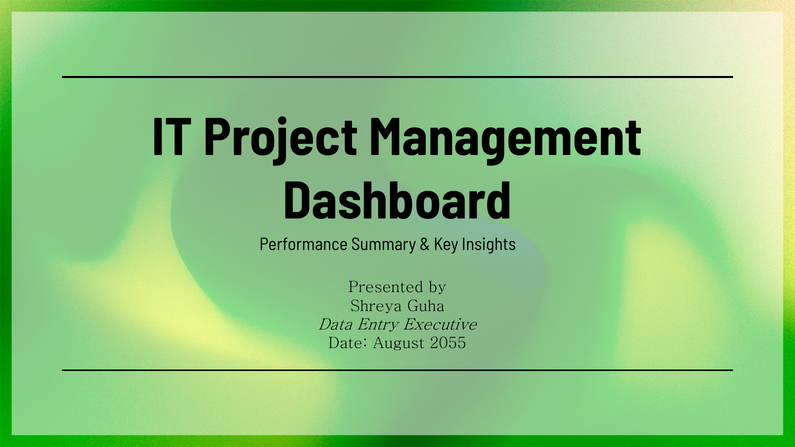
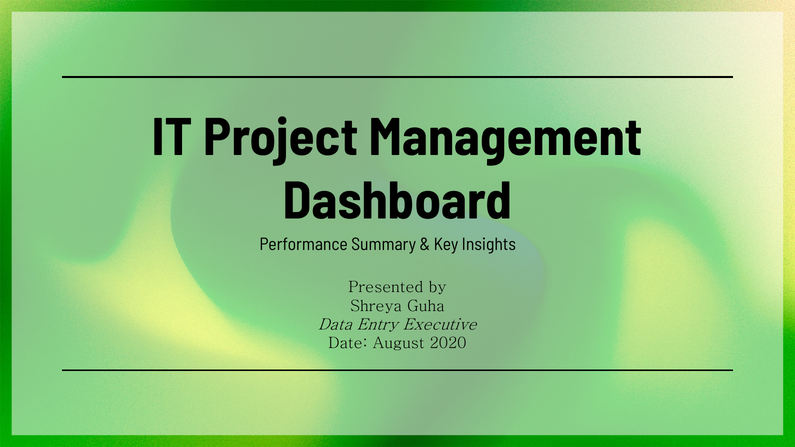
2055: 2055 -> 2020
